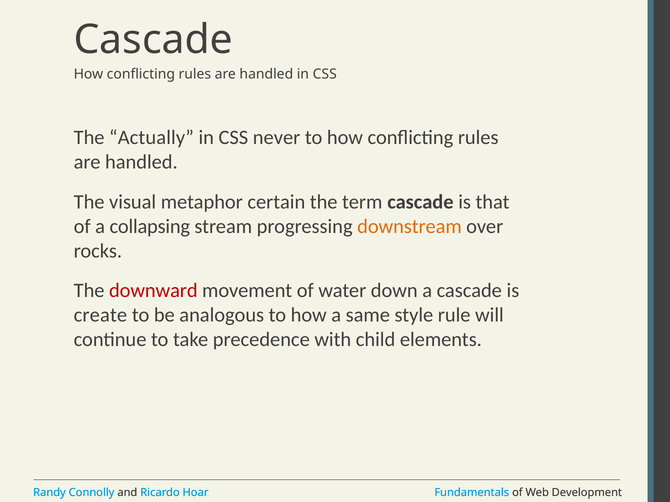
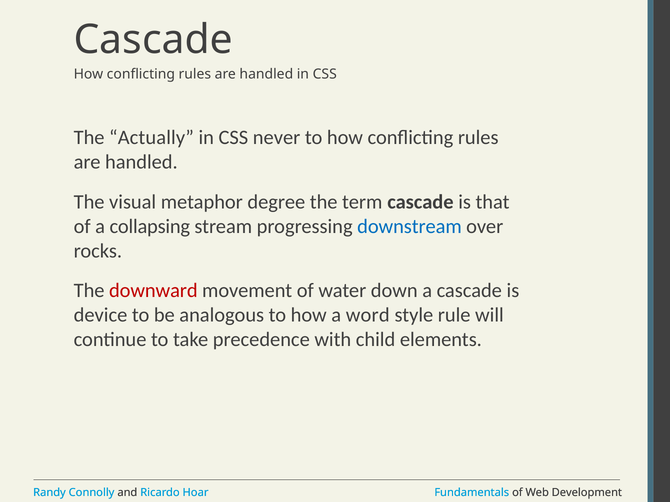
certain: certain -> degree
downstream colour: orange -> blue
create: create -> device
same: same -> word
